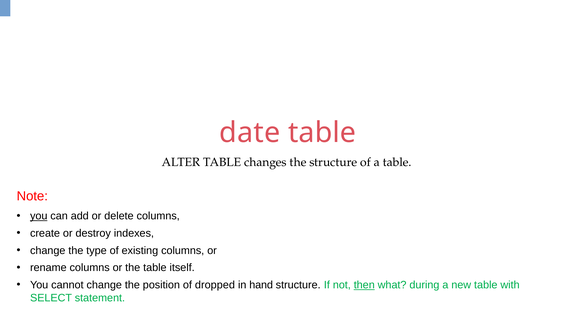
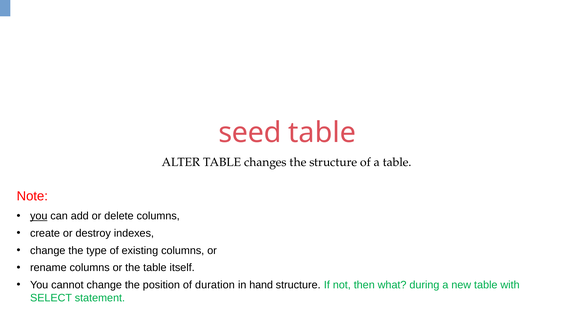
date: date -> seed
dropped: dropped -> duration
then underline: present -> none
